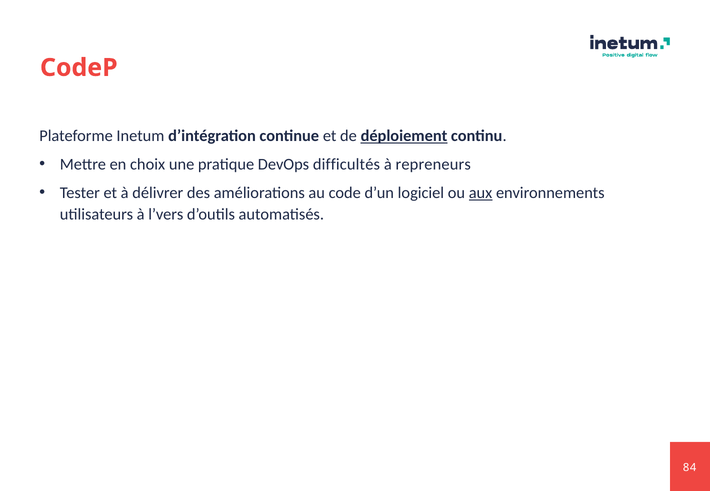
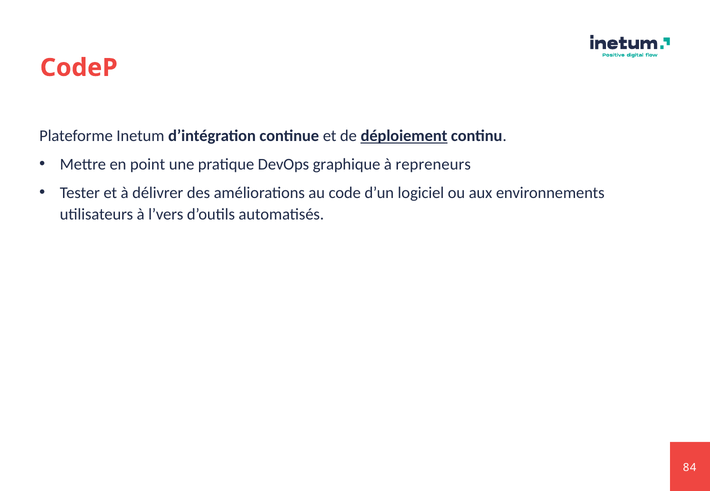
choix: choix -> point
difficultés: difficultés -> graphique
aux underline: present -> none
